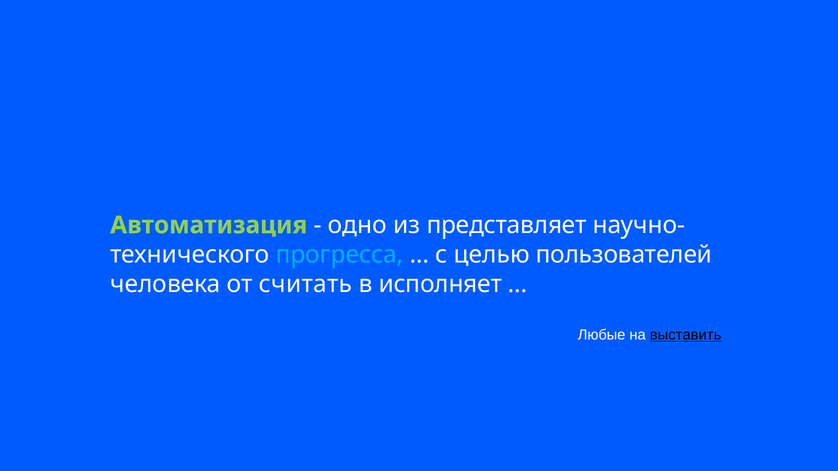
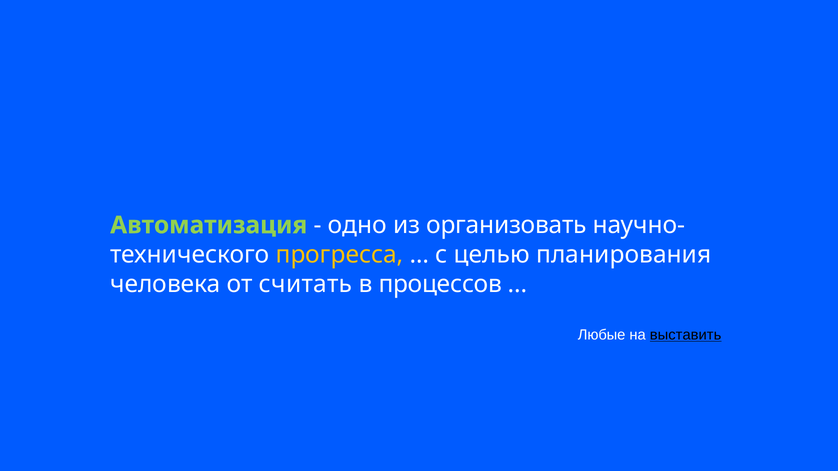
представляет: представляет -> организовать
прогресса colour: light blue -> yellow
пользователей: пользователей -> планирования
исполняет: исполняет -> процессов
